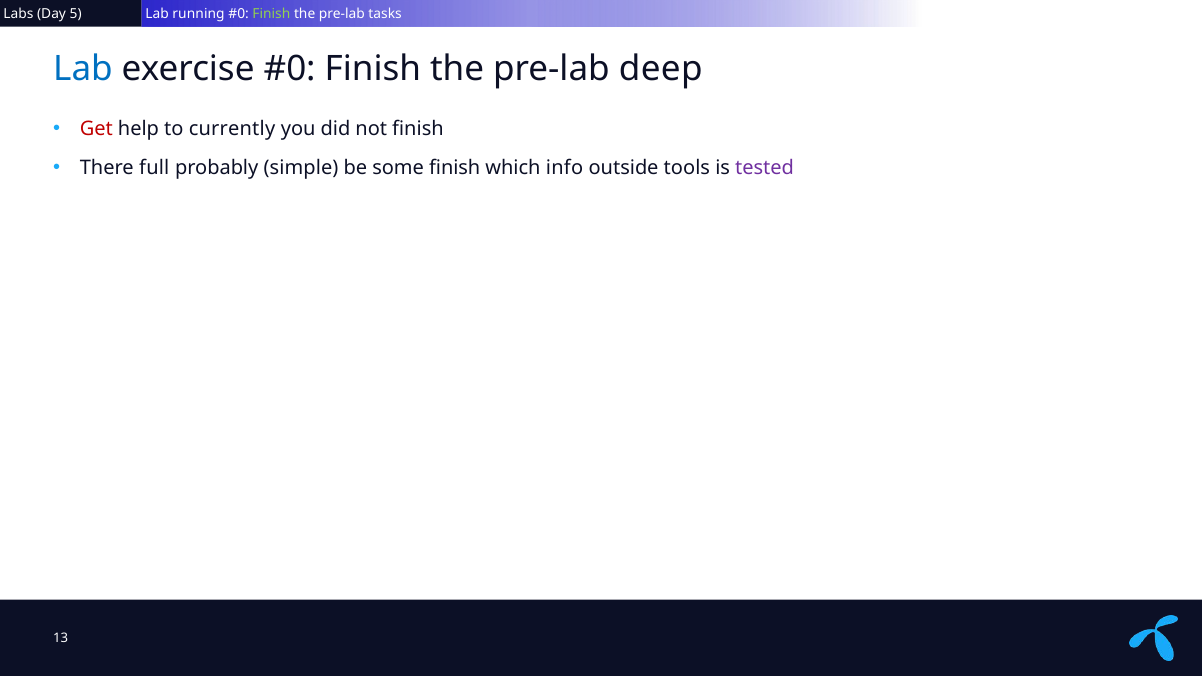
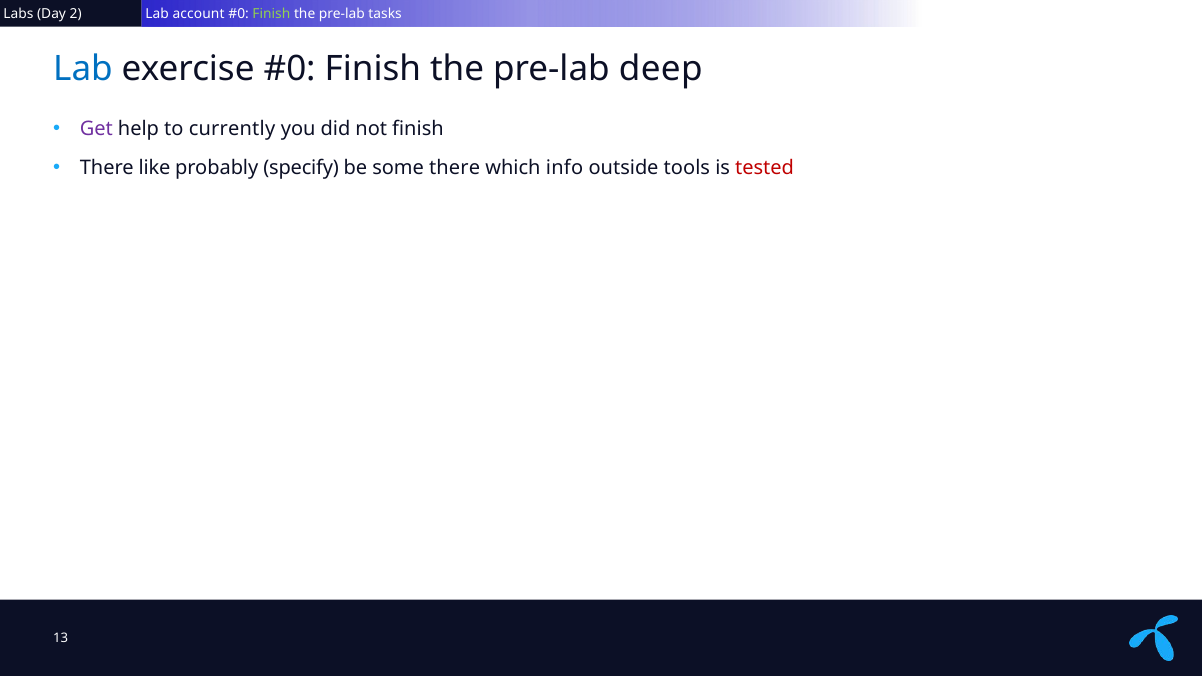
5: 5 -> 2
running: running -> account
Get colour: red -> purple
full: full -> like
simple: simple -> specify
some finish: finish -> there
tested colour: purple -> red
